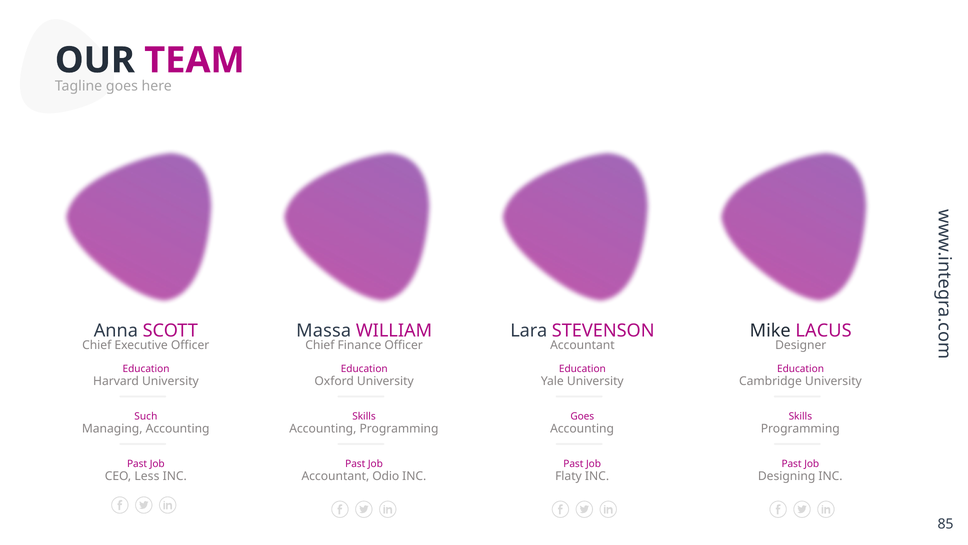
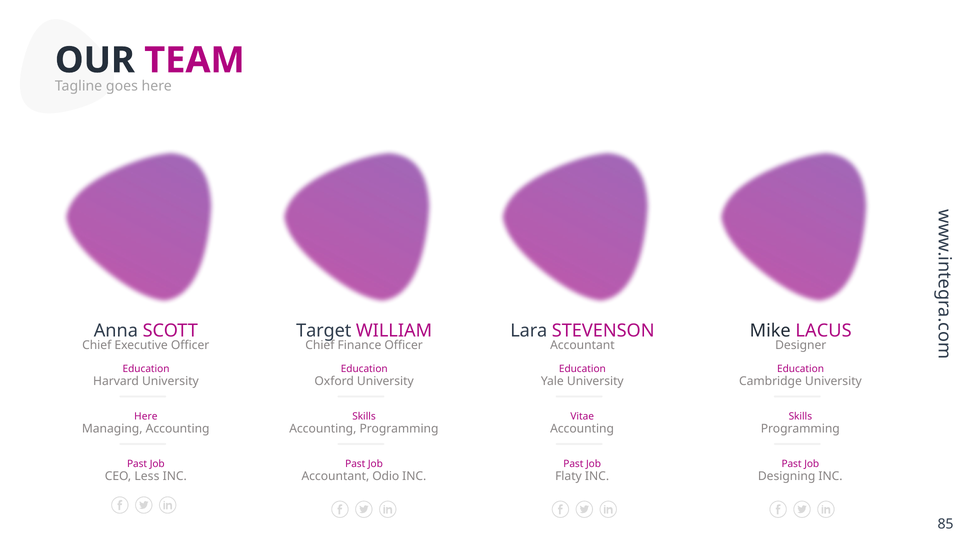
Massa: Massa -> Target
Such at (146, 416): Such -> Here
Goes at (582, 416): Goes -> Vitae
